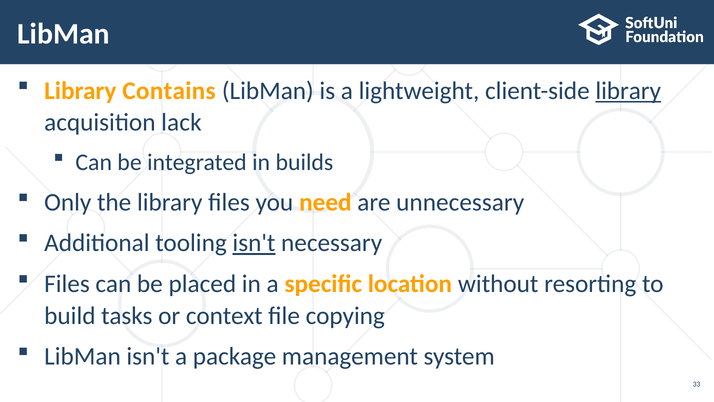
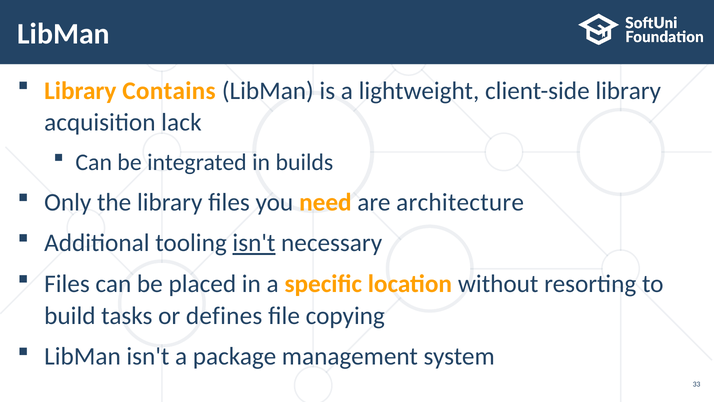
library at (628, 91) underline: present -> none
unnecessary: unnecessary -> architecture
context: context -> defines
